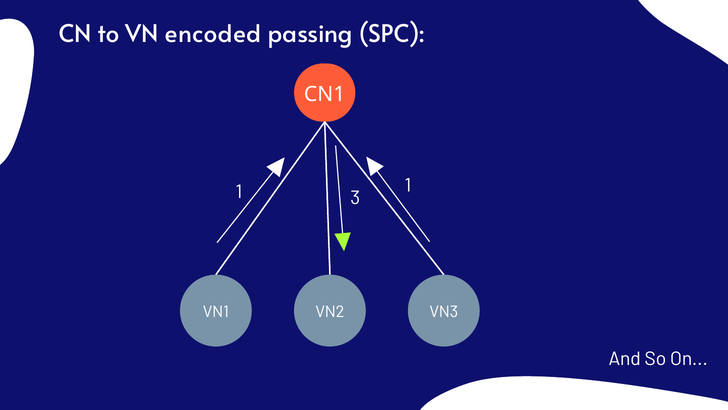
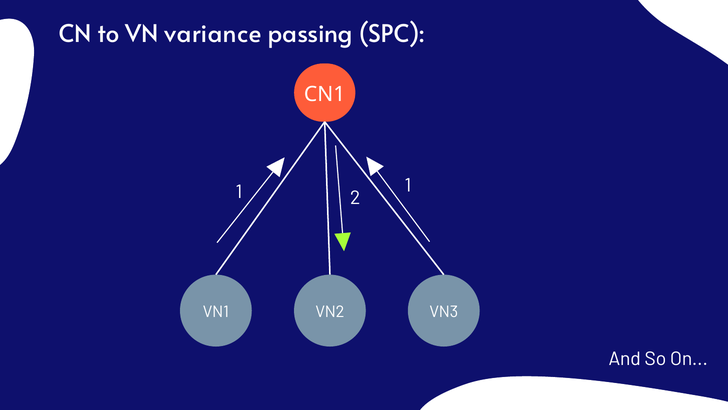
encoded: encoded -> variance
3: 3 -> 2
